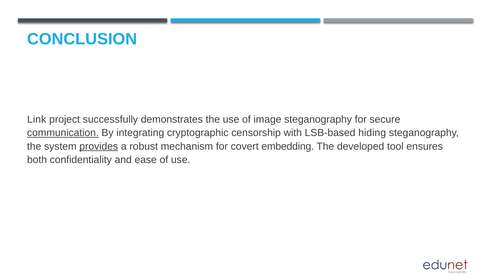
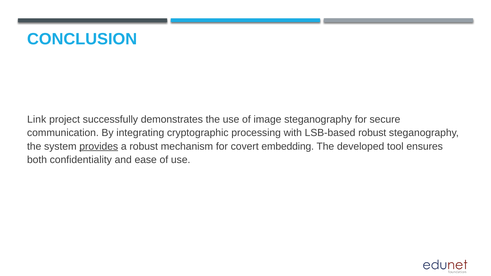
communication underline: present -> none
censorship: censorship -> processing
LSB-based hiding: hiding -> robust
